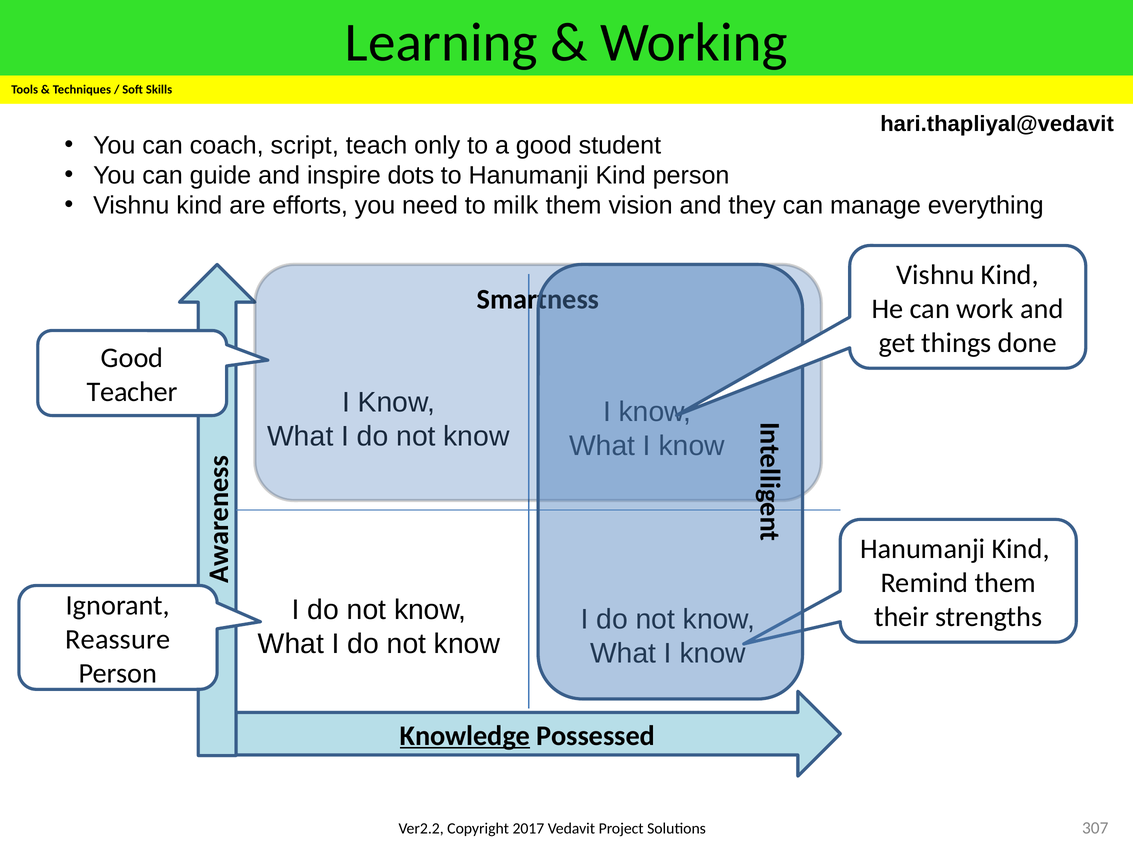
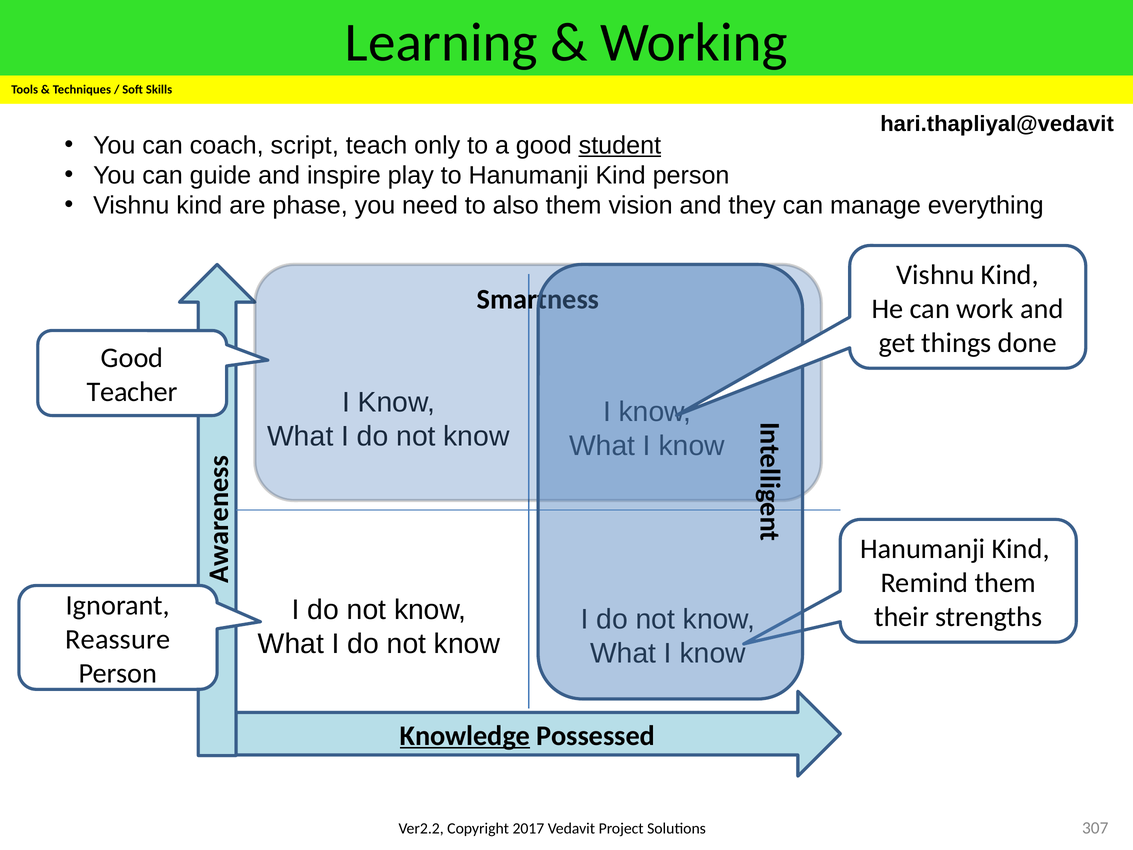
student underline: none -> present
dots: dots -> play
efforts: efforts -> phase
milk: milk -> also
